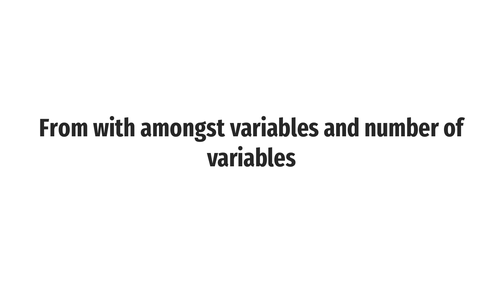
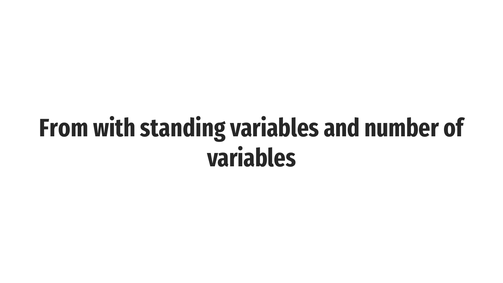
amongst: amongst -> standing
